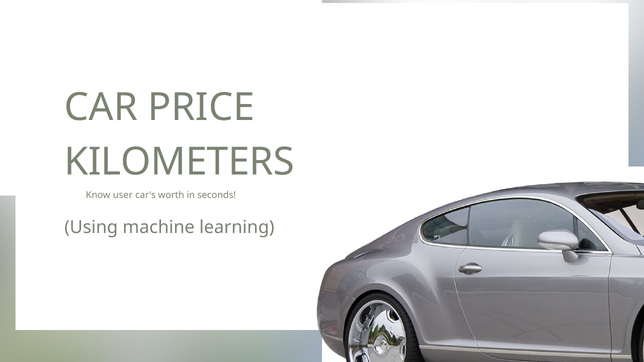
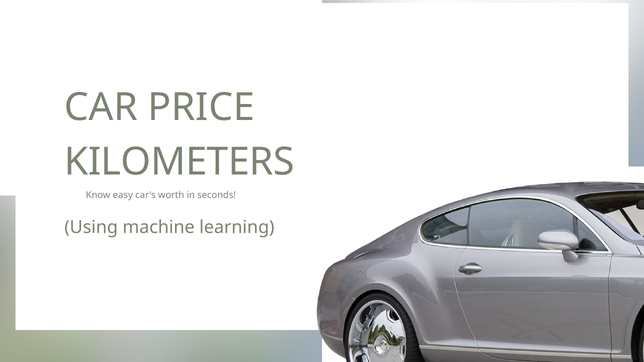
user: user -> easy
